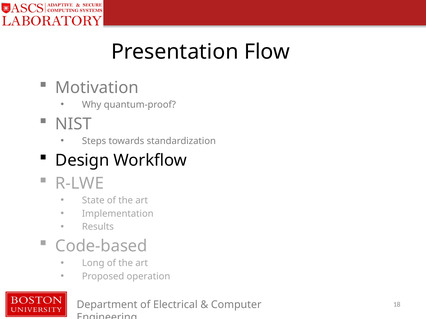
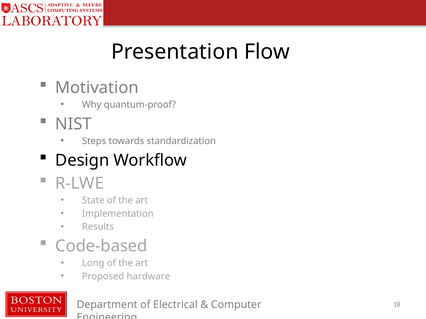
operation: operation -> hardware
